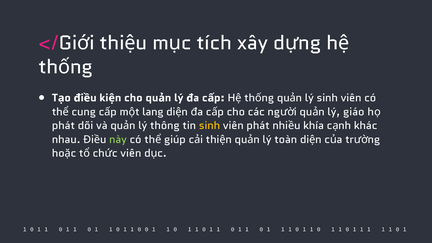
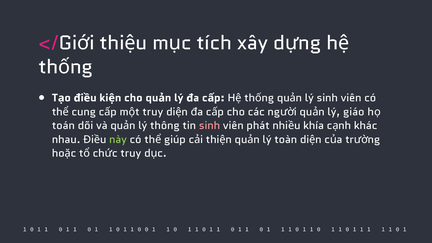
lang at (153, 112): lang -> truy
phát at (63, 126): phát -> toán
sinh at (209, 126) colour: yellow -> pink
viên at (131, 153): viên -> truy
